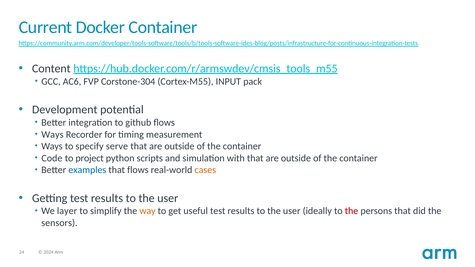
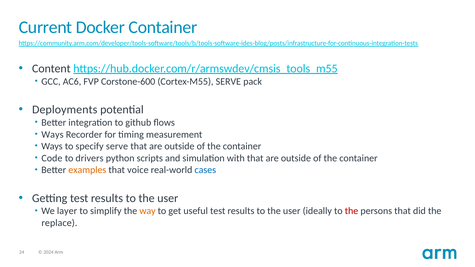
Corstone-304: Corstone-304 -> Corstone-600
Cortex-M55 INPUT: INPUT -> SERVE
Development: Development -> Deployments
project: project -> drivers
examples colour: blue -> orange
that flows: flows -> voice
cases colour: orange -> blue
sensors: sensors -> replace
